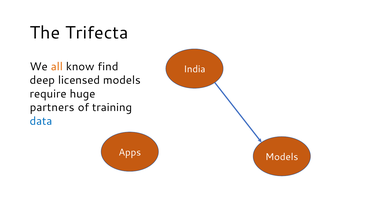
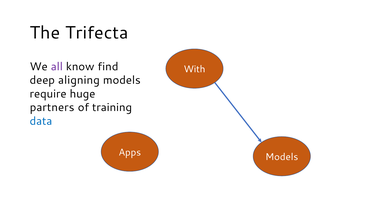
all colour: orange -> purple
India: India -> With
licensed: licensed -> aligning
